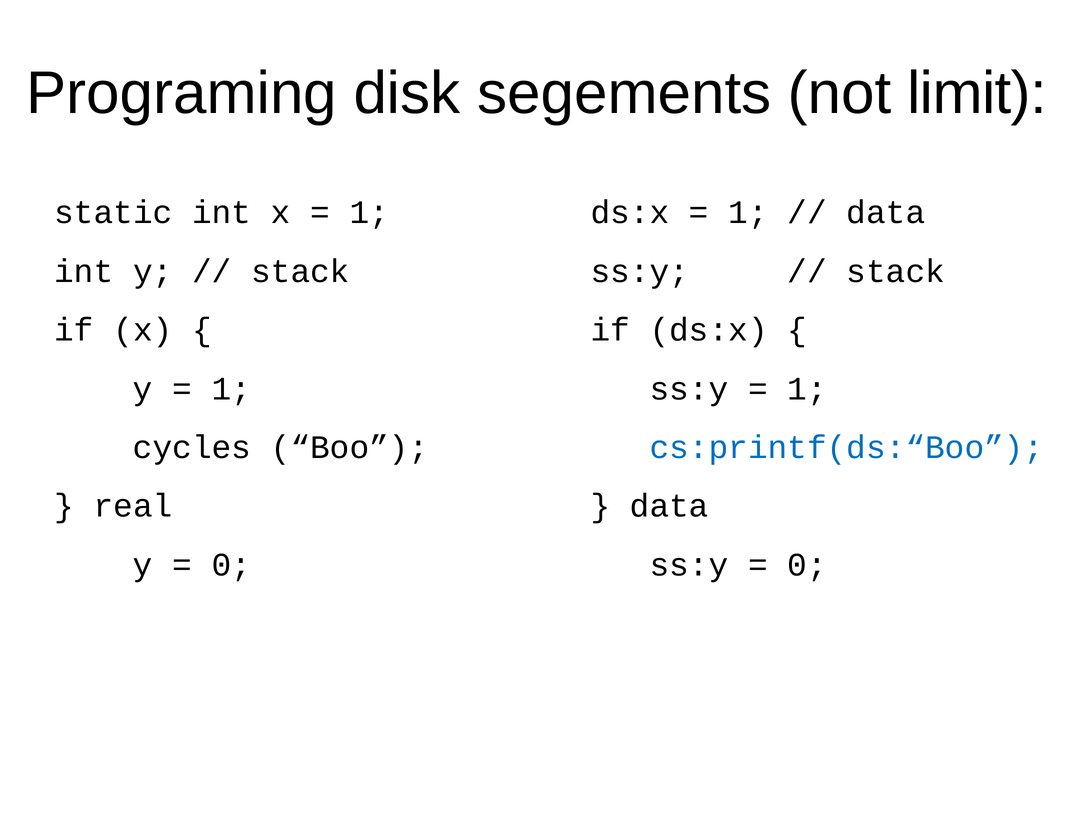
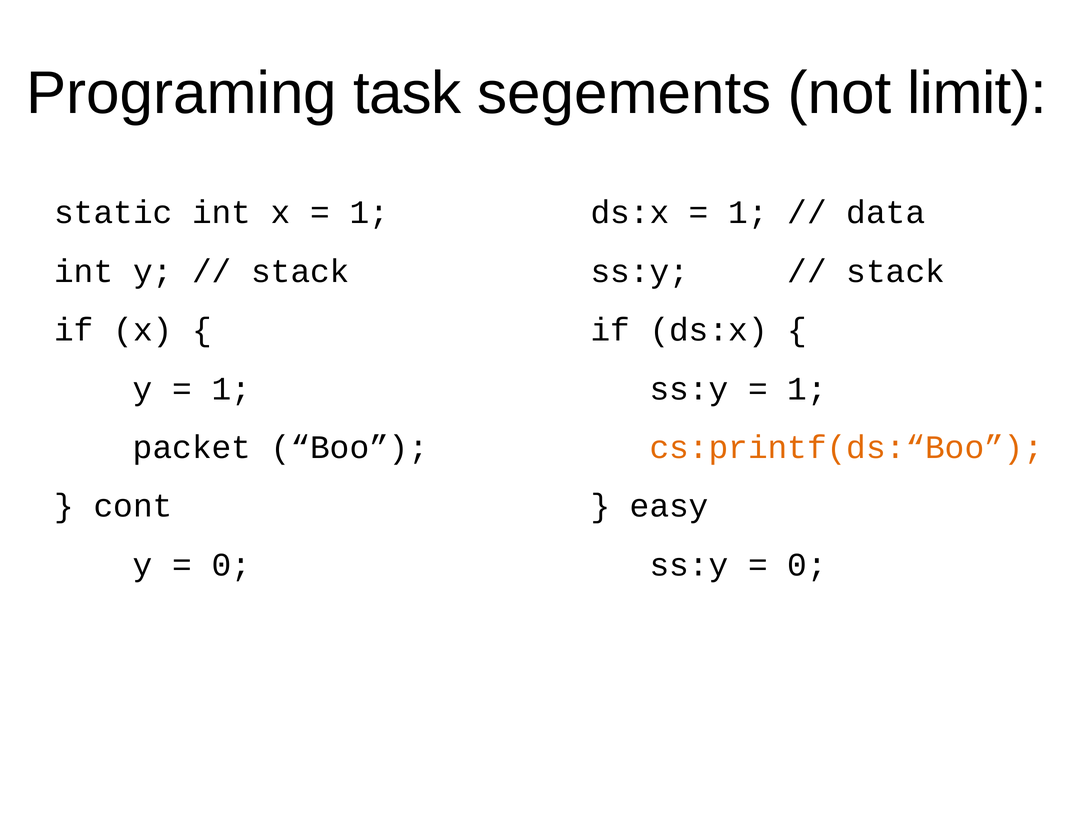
disk: disk -> task
cycles: cycles -> packet
cs:printf(ds:“Boo colour: blue -> orange
real: real -> cont
data at (669, 506): data -> easy
